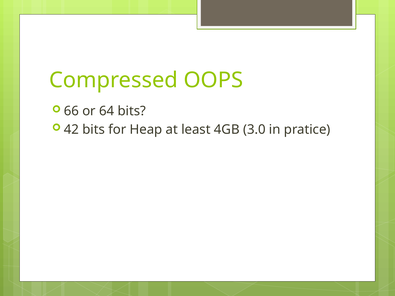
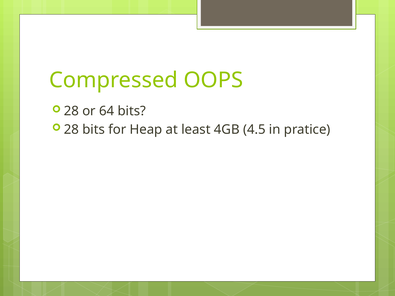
66 at (71, 111): 66 -> 28
42 at (71, 130): 42 -> 28
3.0: 3.0 -> 4.5
